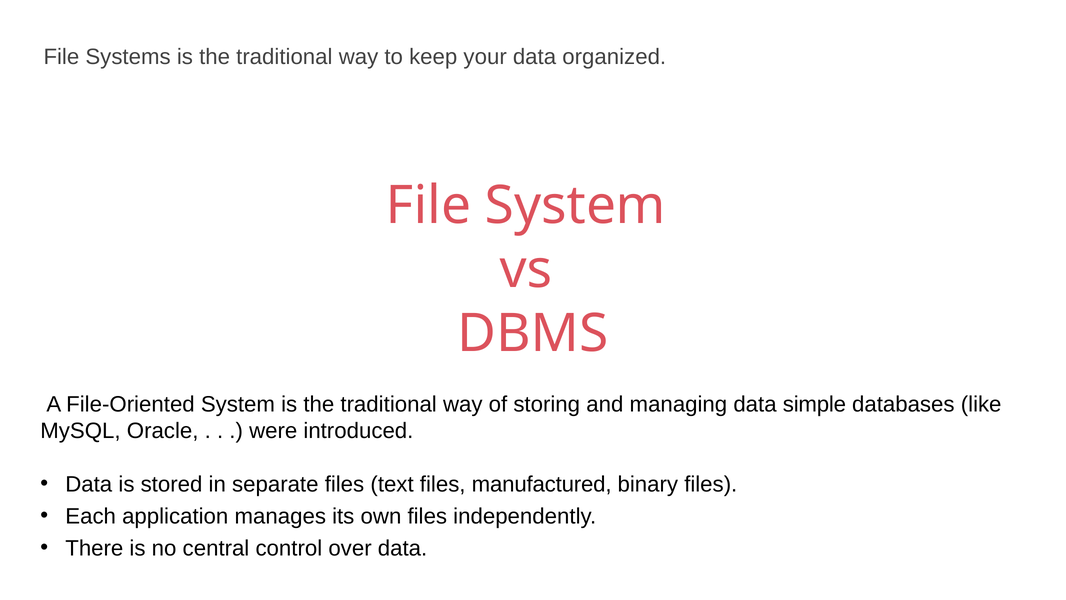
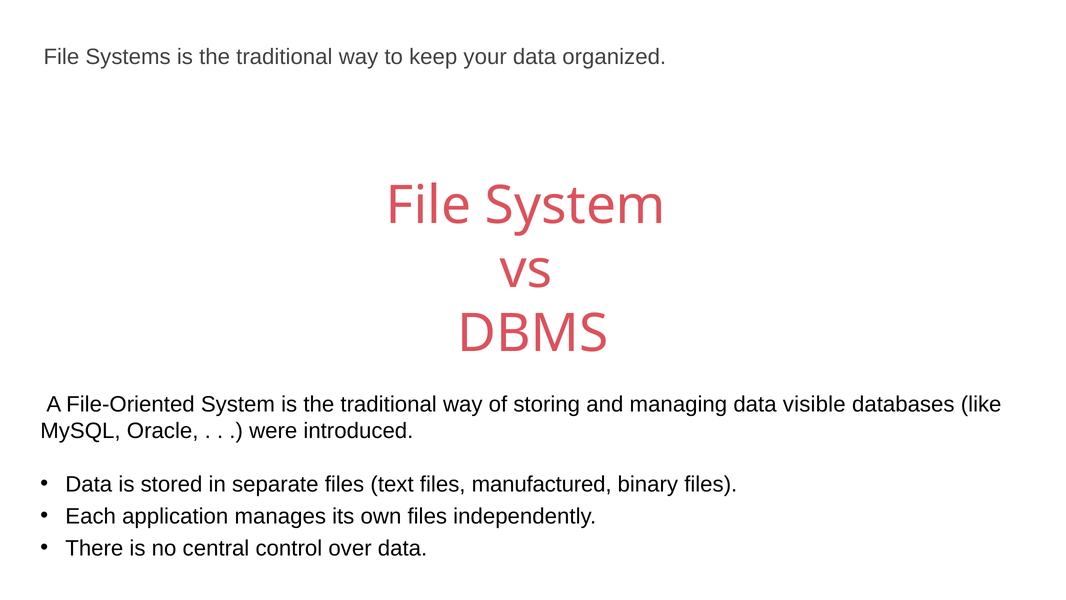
simple: simple -> visible
